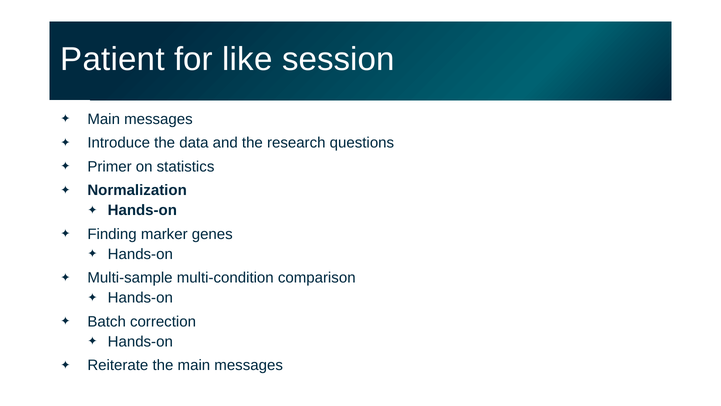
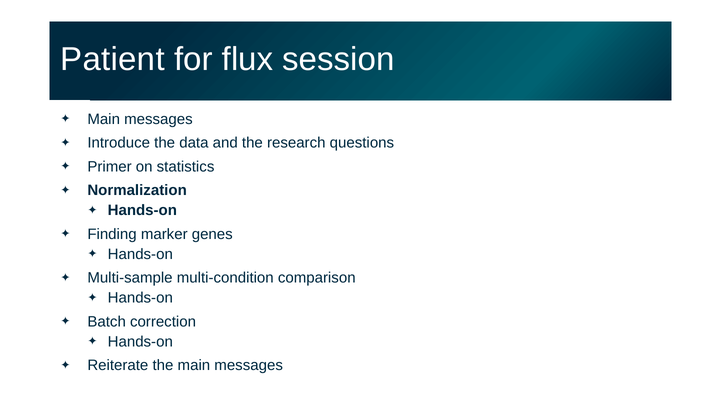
like: like -> flux
